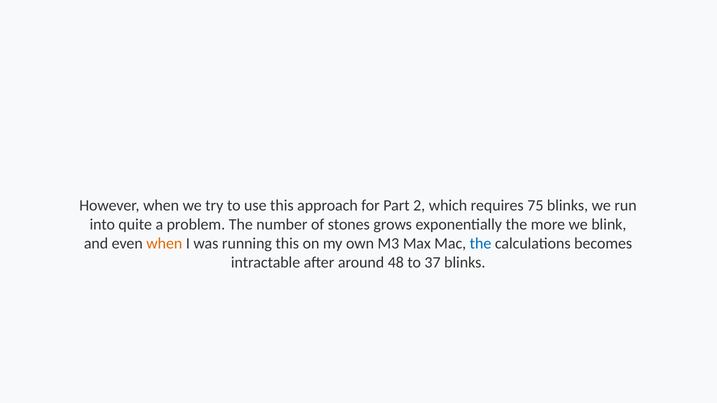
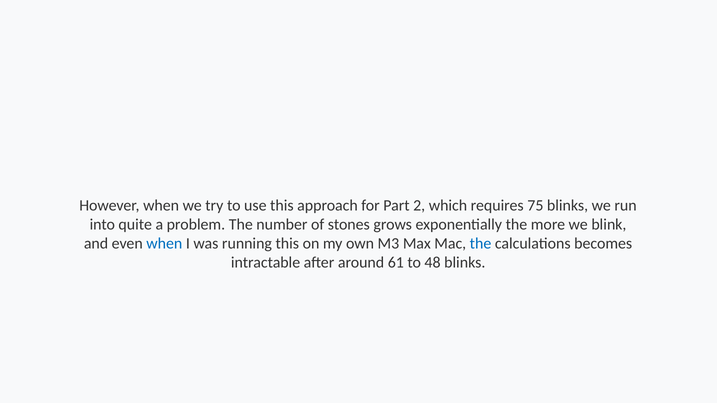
when at (164, 244) colour: orange -> blue
48: 48 -> 61
37: 37 -> 48
